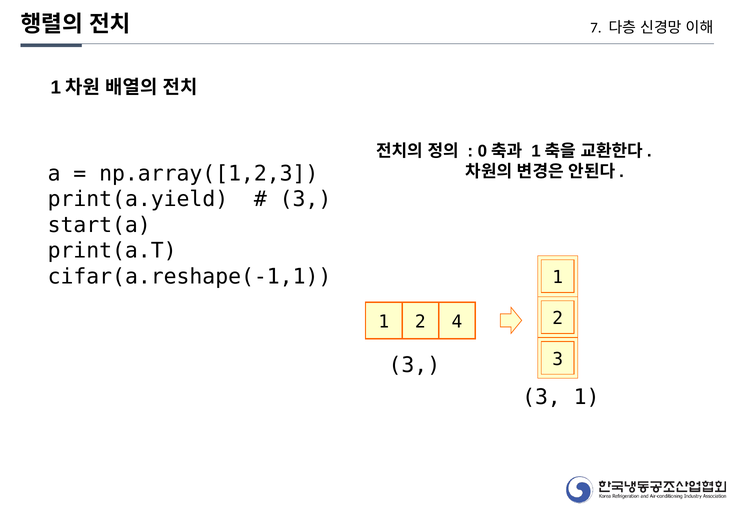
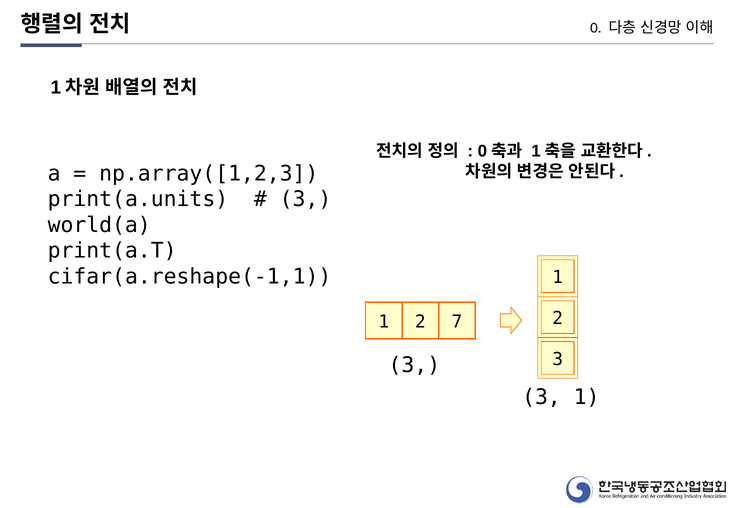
7: 7 -> 0
print(a.yield: print(a.yield -> print(a.units
start(a: start(a -> world(a
4: 4 -> 7
